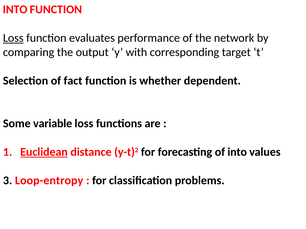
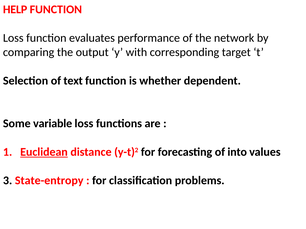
INTO at (15, 9): INTO -> HELP
Loss at (13, 38) underline: present -> none
fact: fact -> text
Loop-entropy: Loop-entropy -> State-entropy
